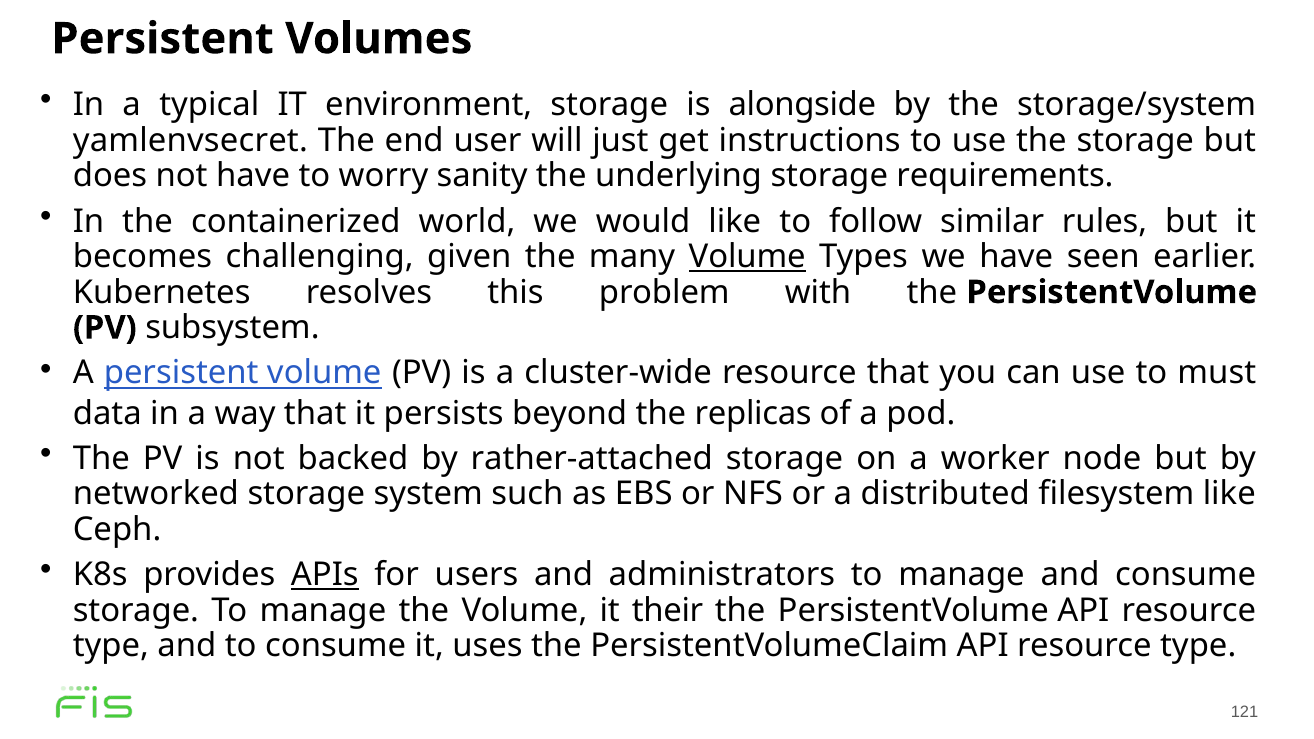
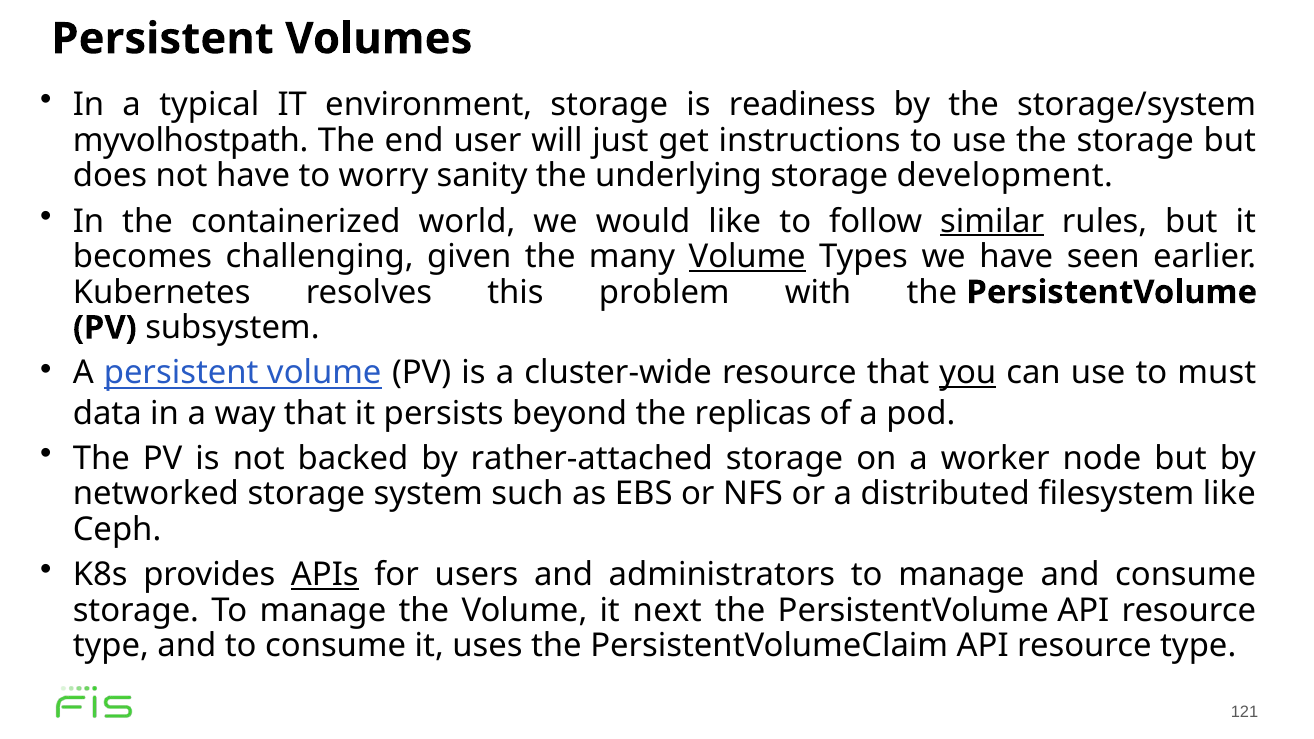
alongside: alongside -> readiness
yamlenvsecret: yamlenvsecret -> myvolhostpath
requirements: requirements -> development
similar underline: none -> present
you underline: none -> present
their: their -> next
